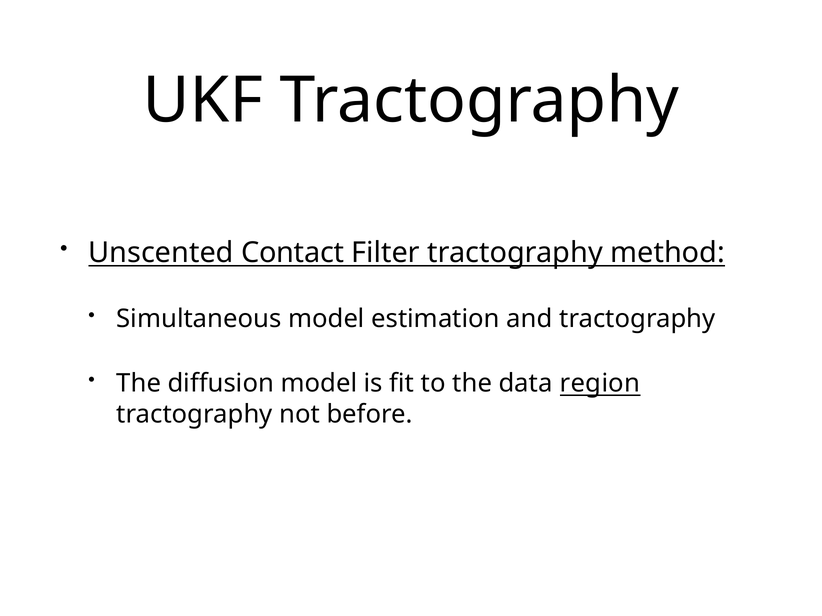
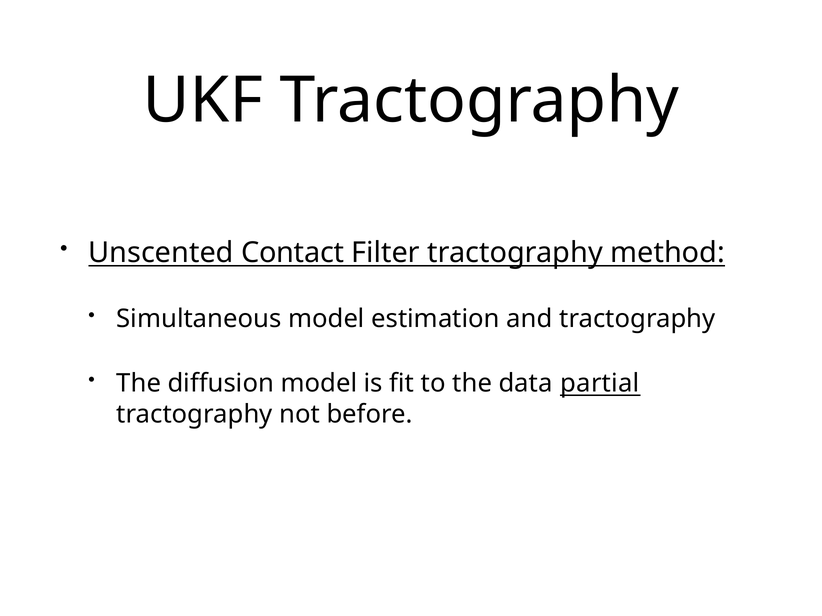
region: region -> partial
